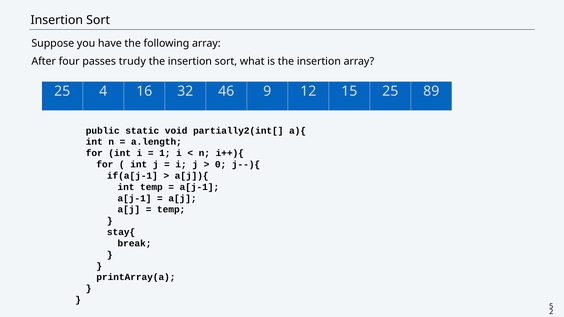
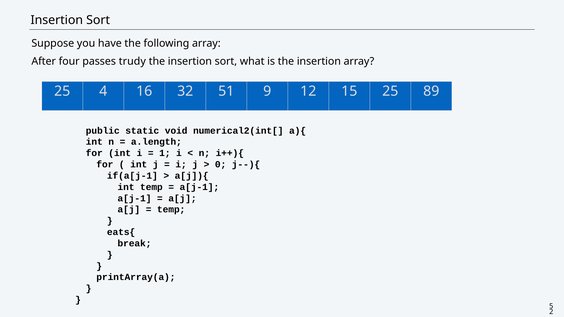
46: 46 -> 51
partially2(int[: partially2(int[ -> numerical2(int[
stay{: stay{ -> eats{
